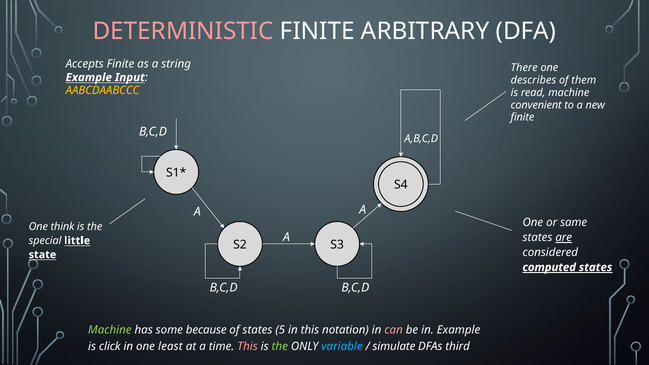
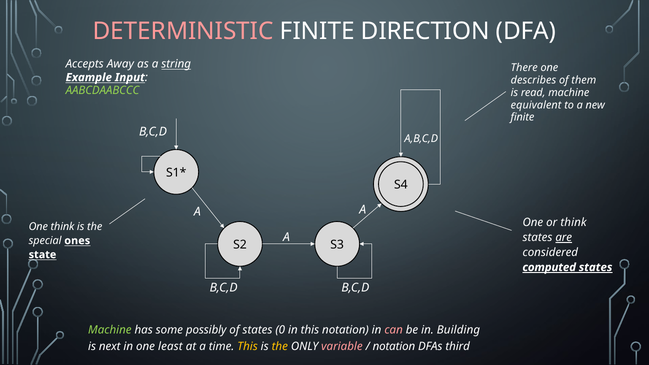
ARBITRARY: ARBITRARY -> DIRECTION
Accepts Finite: Finite -> Away
string underline: none -> present
AABCDAABCCC colour: yellow -> light green
convenient: convenient -> equivalent
or same: same -> think
little: little -> ones
because: because -> possibly
5: 5 -> 0
in Example: Example -> Building
click: click -> next
This at (248, 346) colour: pink -> yellow
the at (280, 346) colour: light green -> yellow
variable colour: light blue -> pink
simulate at (394, 346): simulate -> notation
